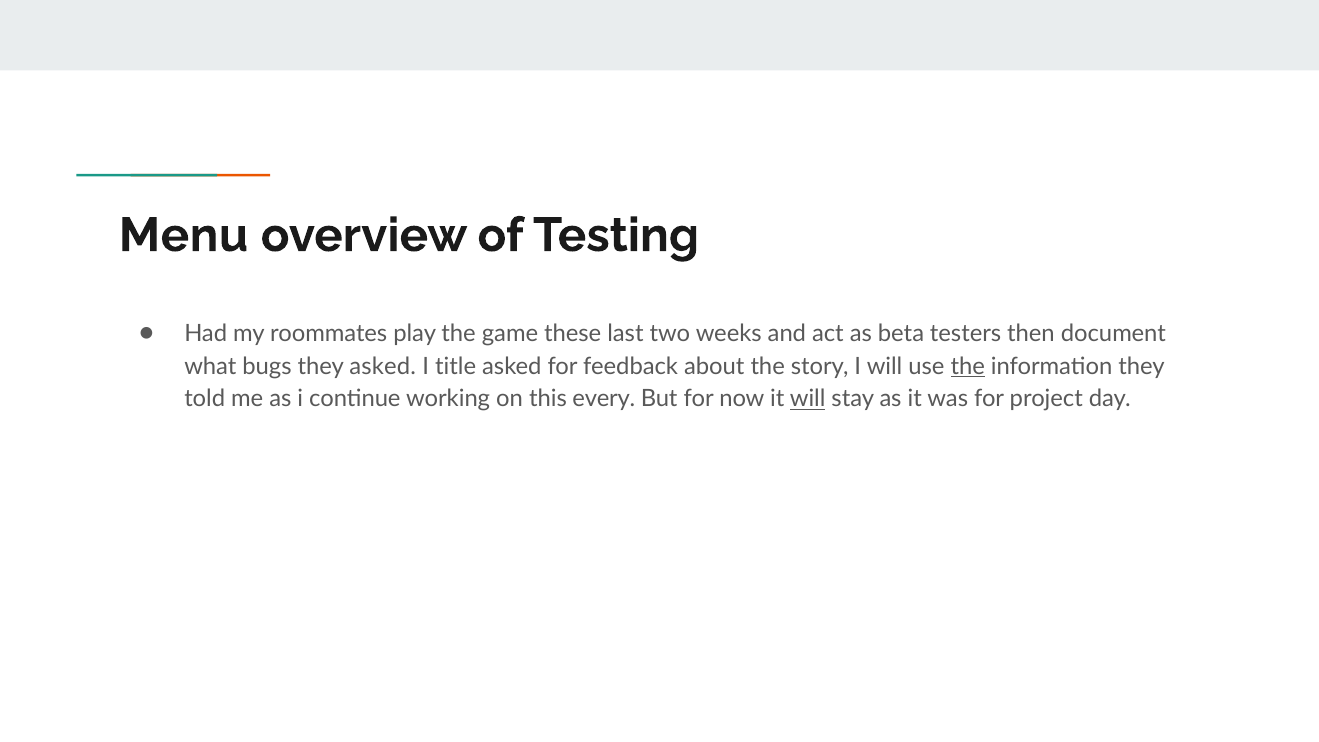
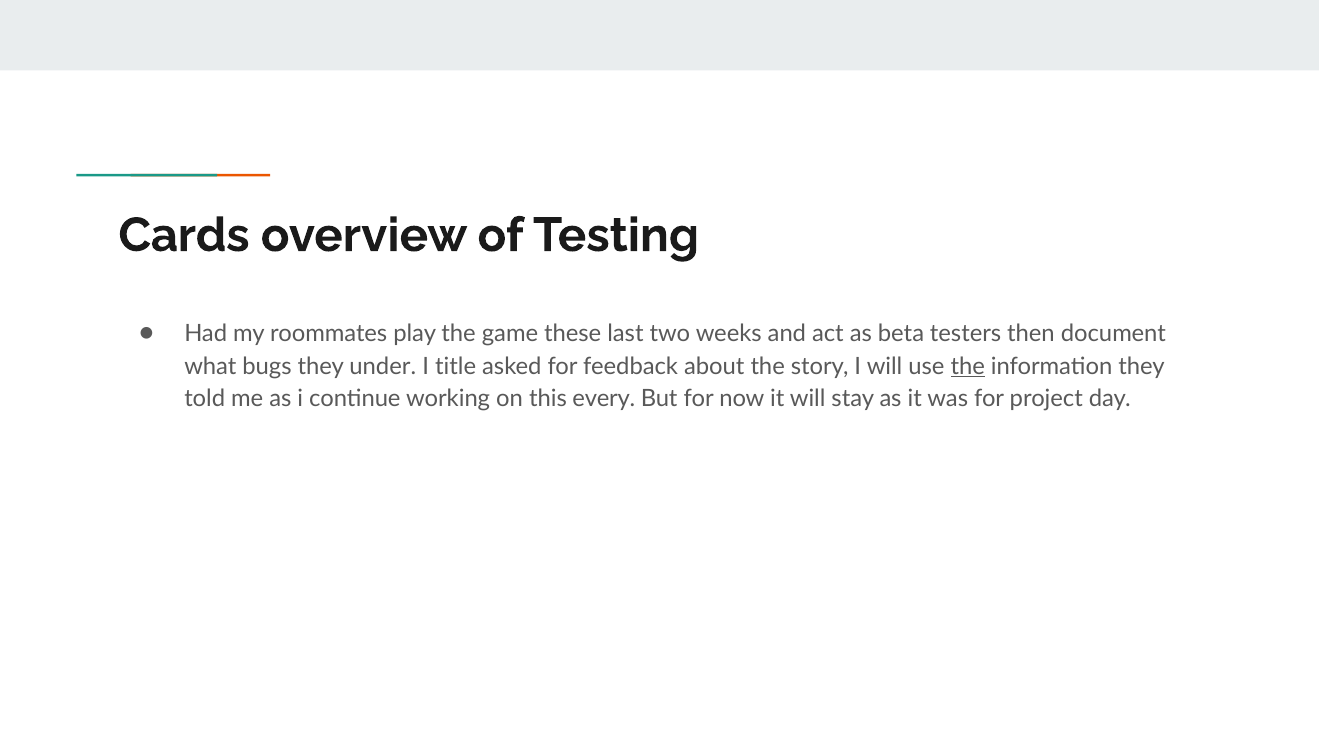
Menu: Menu -> Cards
they asked: asked -> under
will at (808, 399) underline: present -> none
